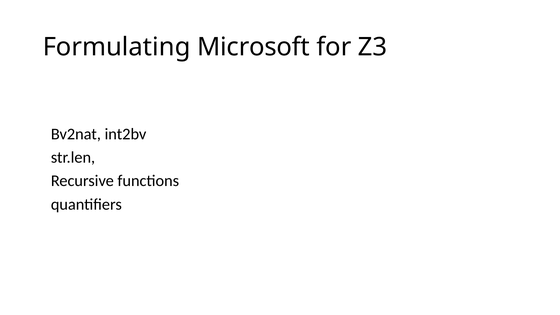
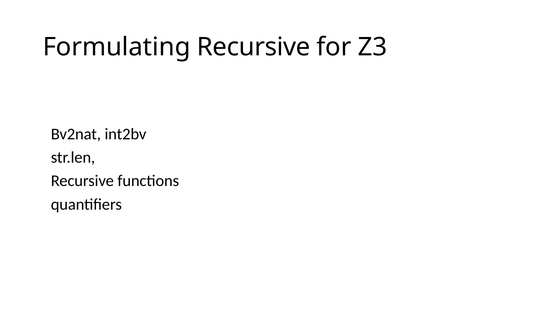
Formulating Microsoft: Microsoft -> Recursive
